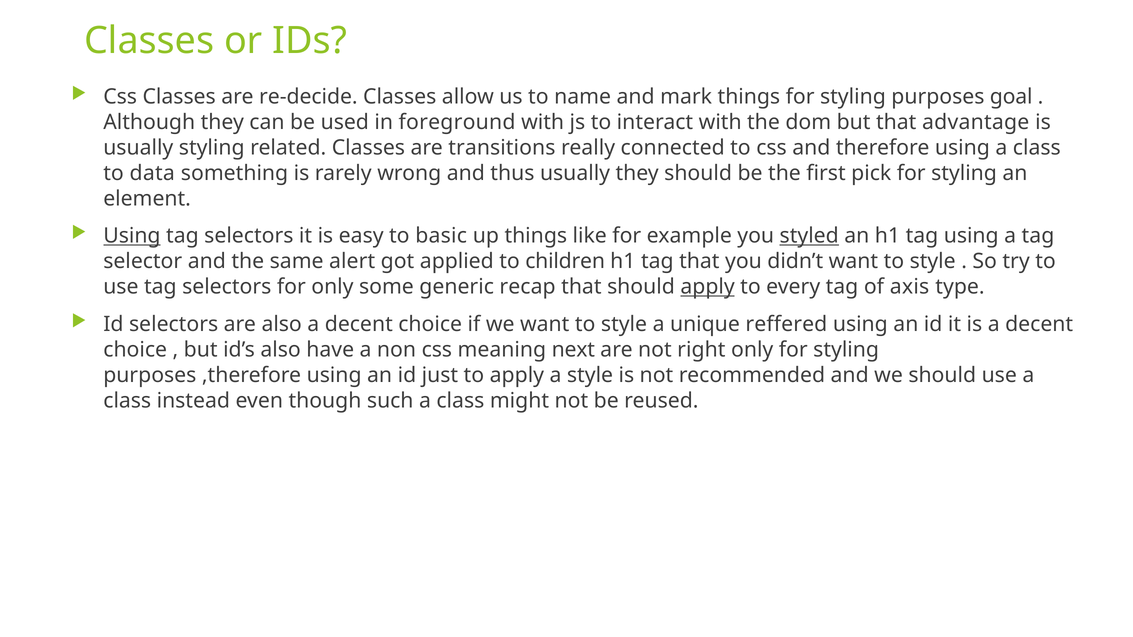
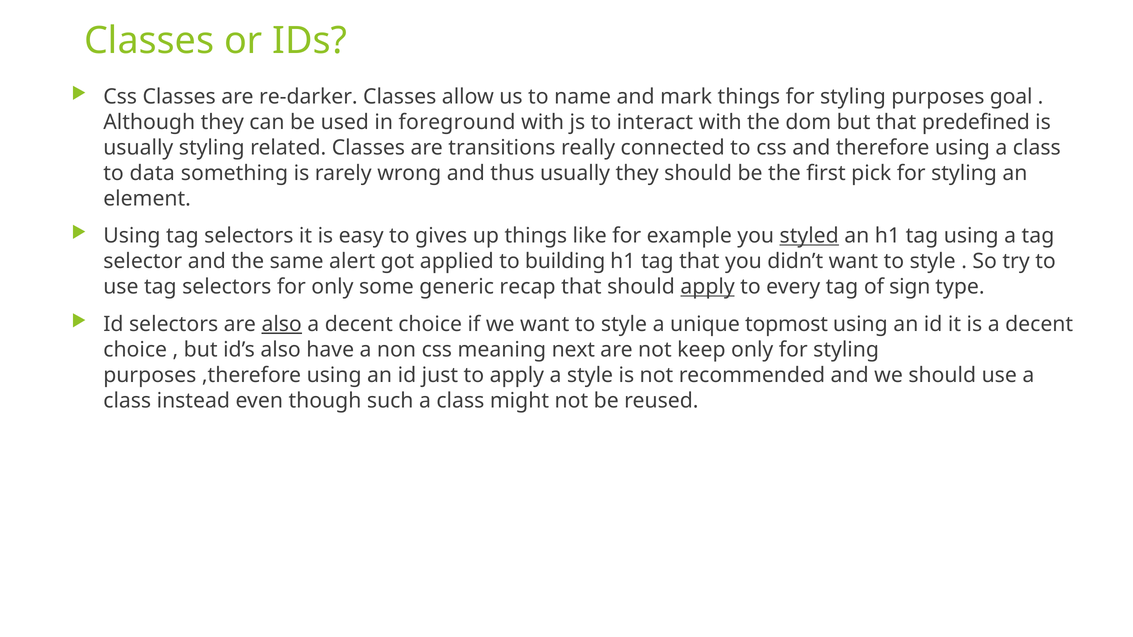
re-decide: re-decide -> re-darker
advantage: advantage -> predefined
Using at (132, 236) underline: present -> none
basic: basic -> gives
children: children -> building
axis: axis -> sign
also at (282, 324) underline: none -> present
reffered: reffered -> topmost
right: right -> keep
